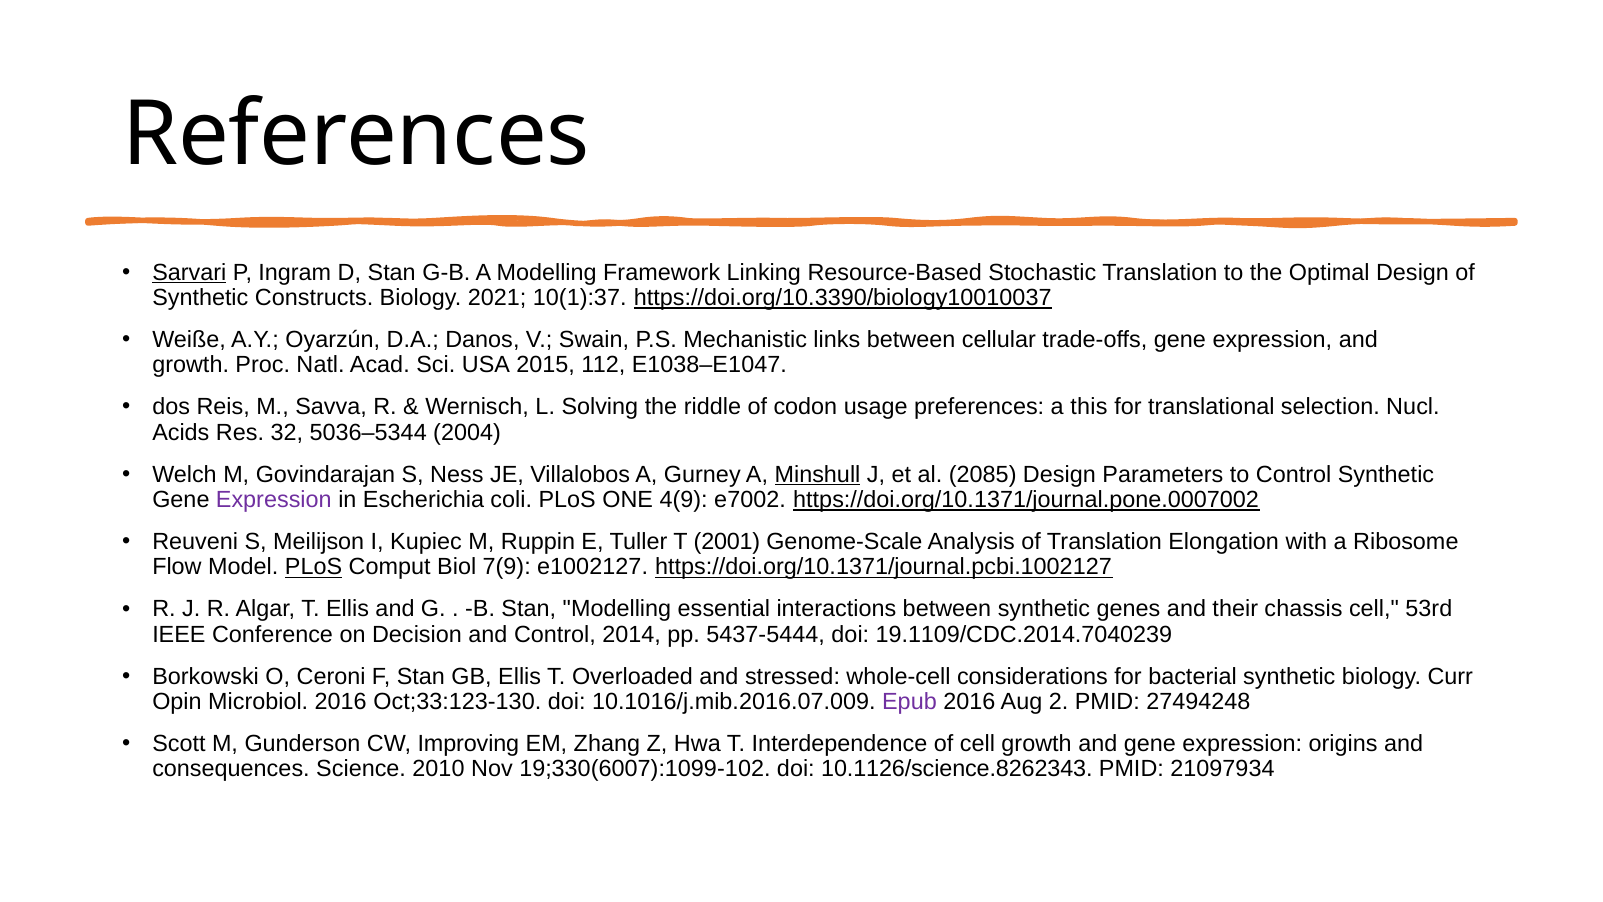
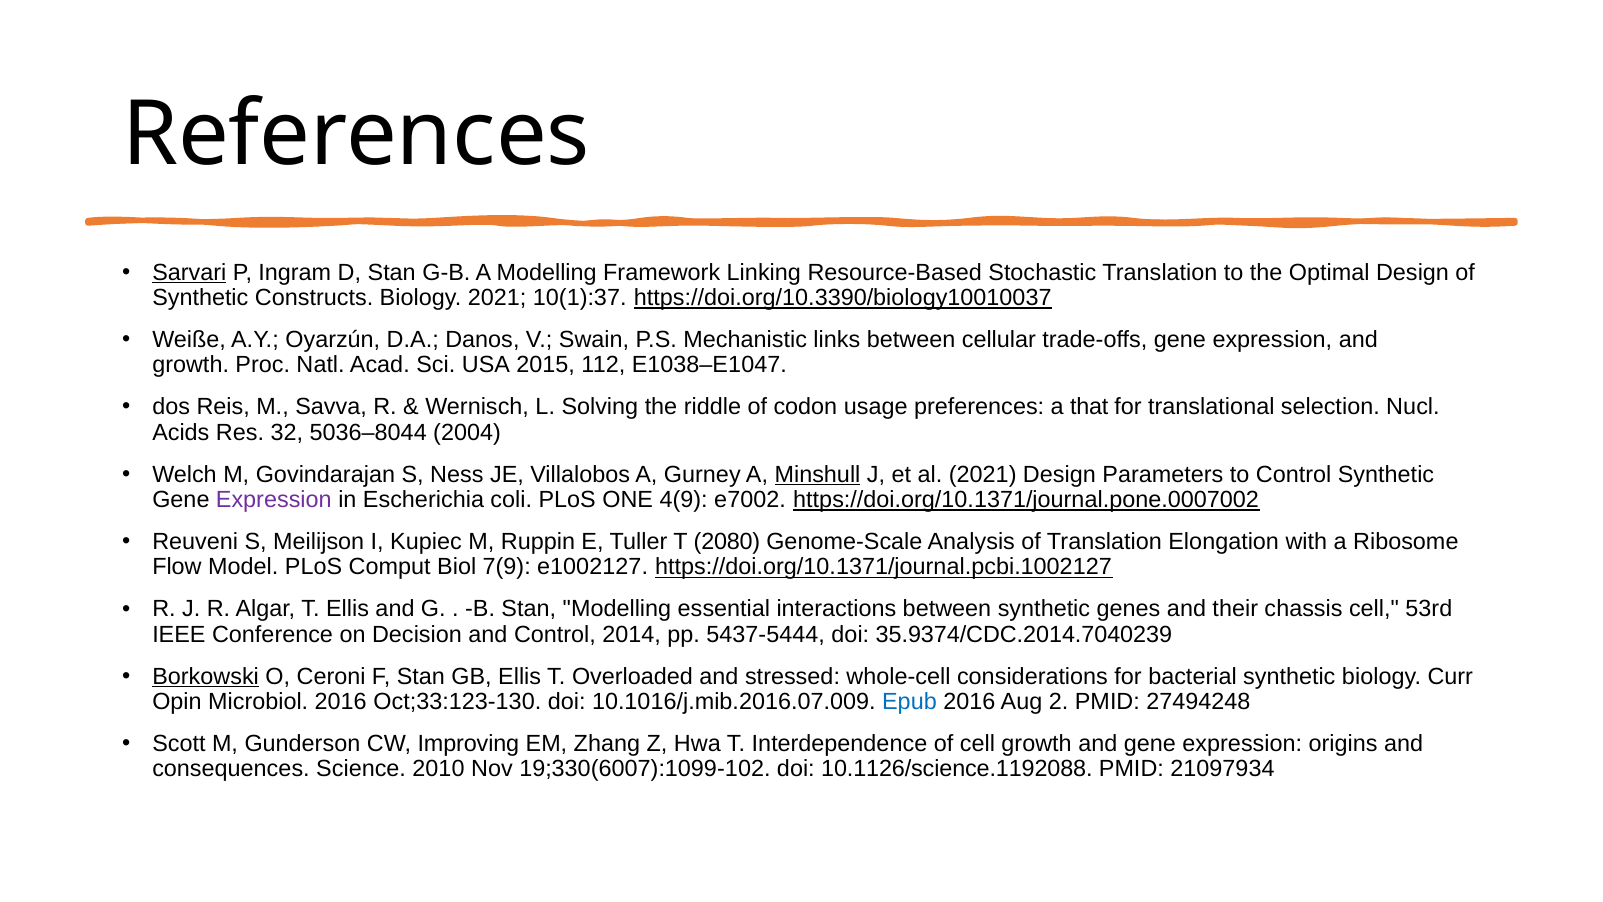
this: this -> that
5036–5344: 5036–5344 -> 5036–8044
al 2085: 2085 -> 2021
2001: 2001 -> 2080
PLoS at (314, 567) underline: present -> none
19.1109/CDC.2014.7040239: 19.1109/CDC.2014.7040239 -> 35.9374/CDC.2014.7040239
Borkowski underline: none -> present
Epub colour: purple -> blue
10.1126/science.8262343: 10.1126/science.8262343 -> 10.1126/science.1192088
